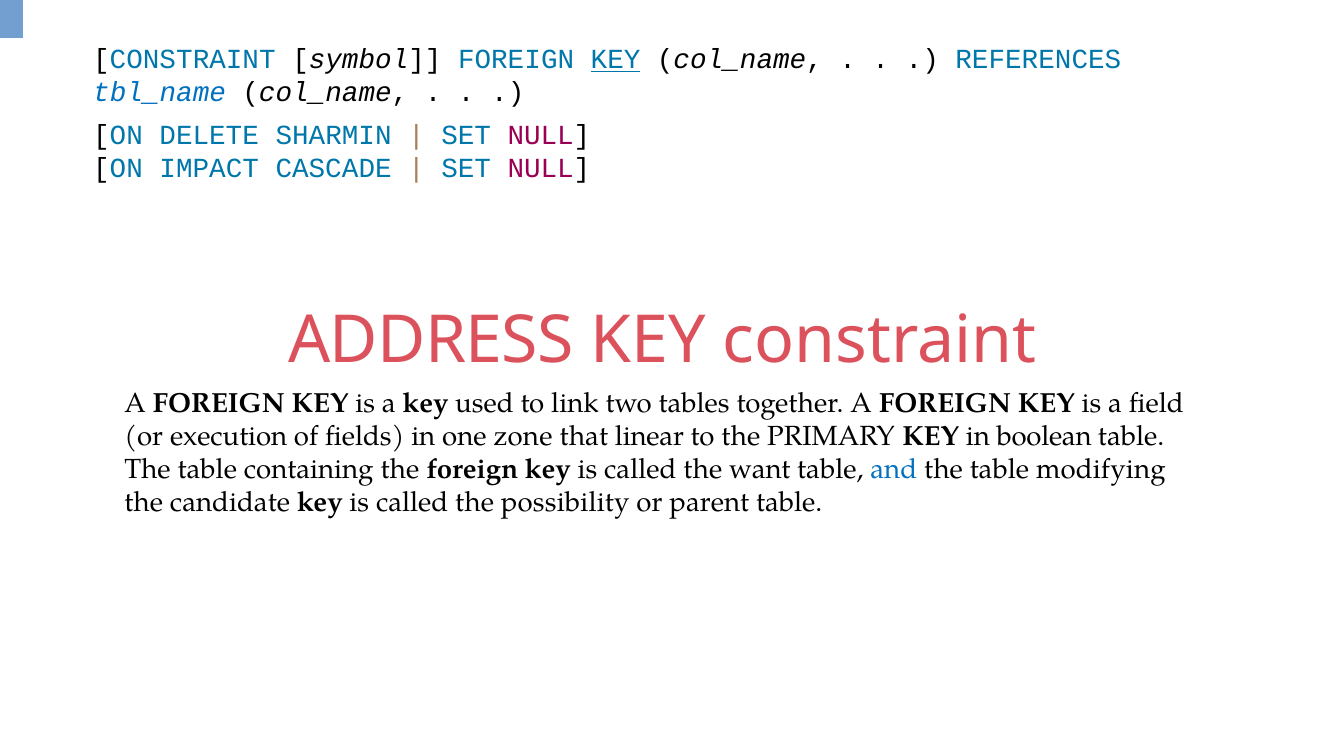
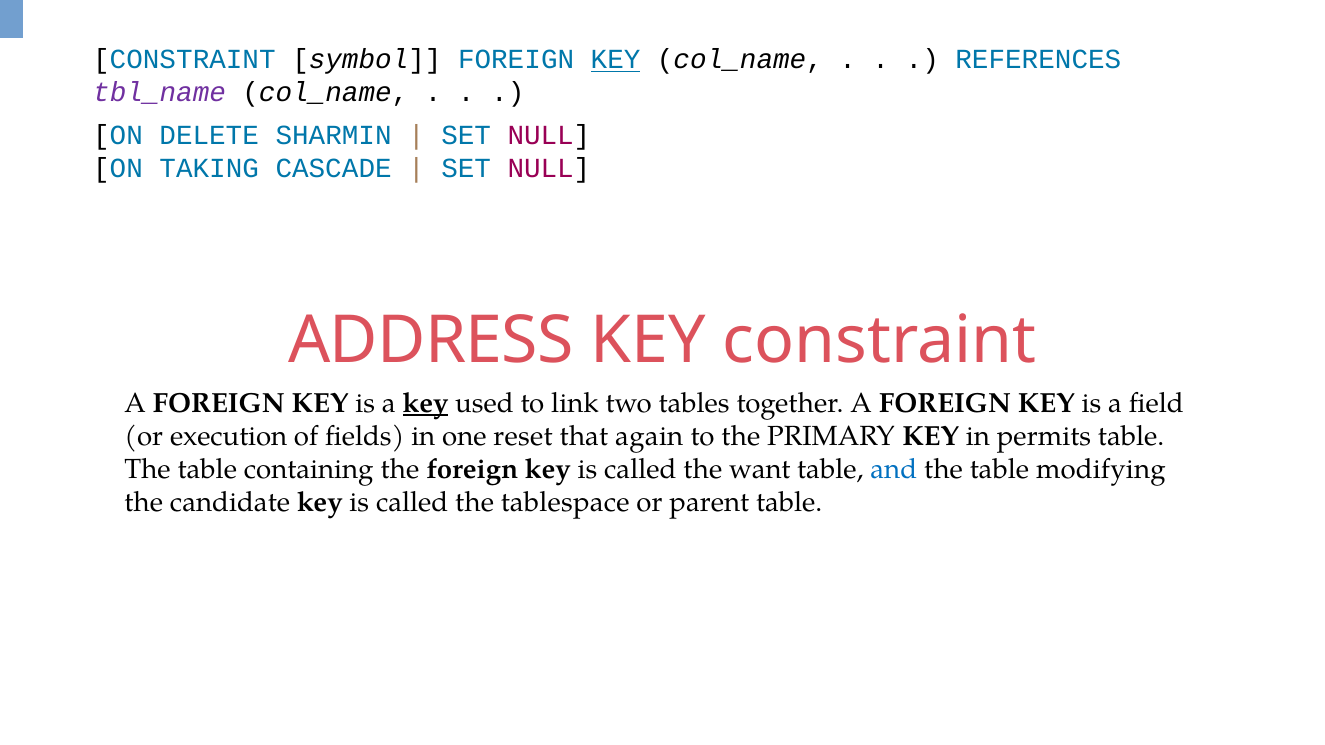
tbl_name colour: blue -> purple
IMPACT: IMPACT -> TAKING
key at (426, 403) underline: none -> present
zone: zone -> reset
linear: linear -> again
boolean: boolean -> permits
possibility: possibility -> tablespace
